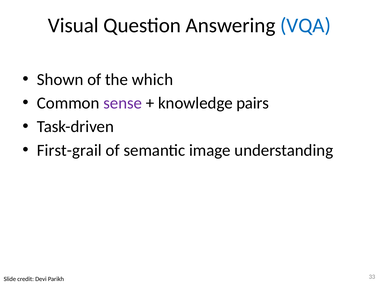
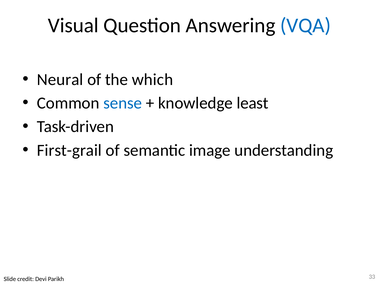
Shown: Shown -> Neural
sense colour: purple -> blue
pairs: pairs -> least
